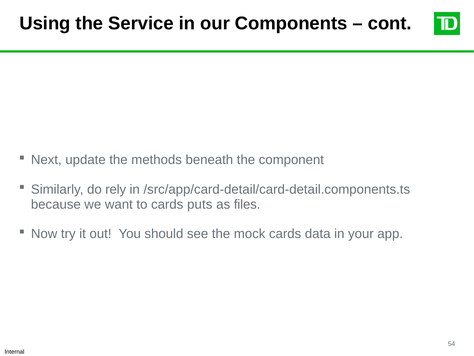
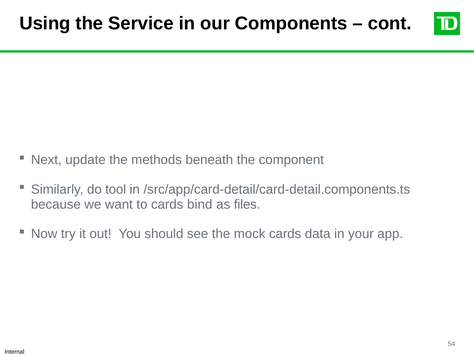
rely: rely -> tool
puts: puts -> bind
